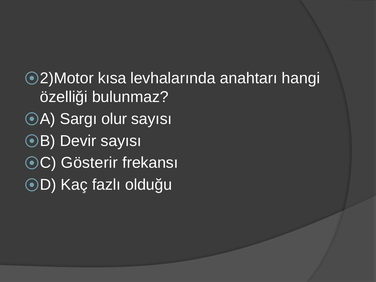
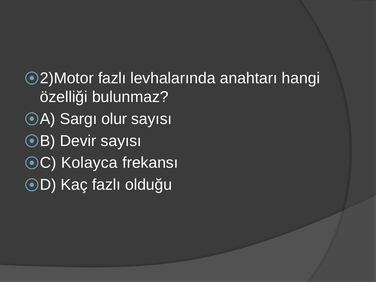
kısa at (112, 78): kısa -> fazlı
Gösterir: Gösterir -> Kolayca
